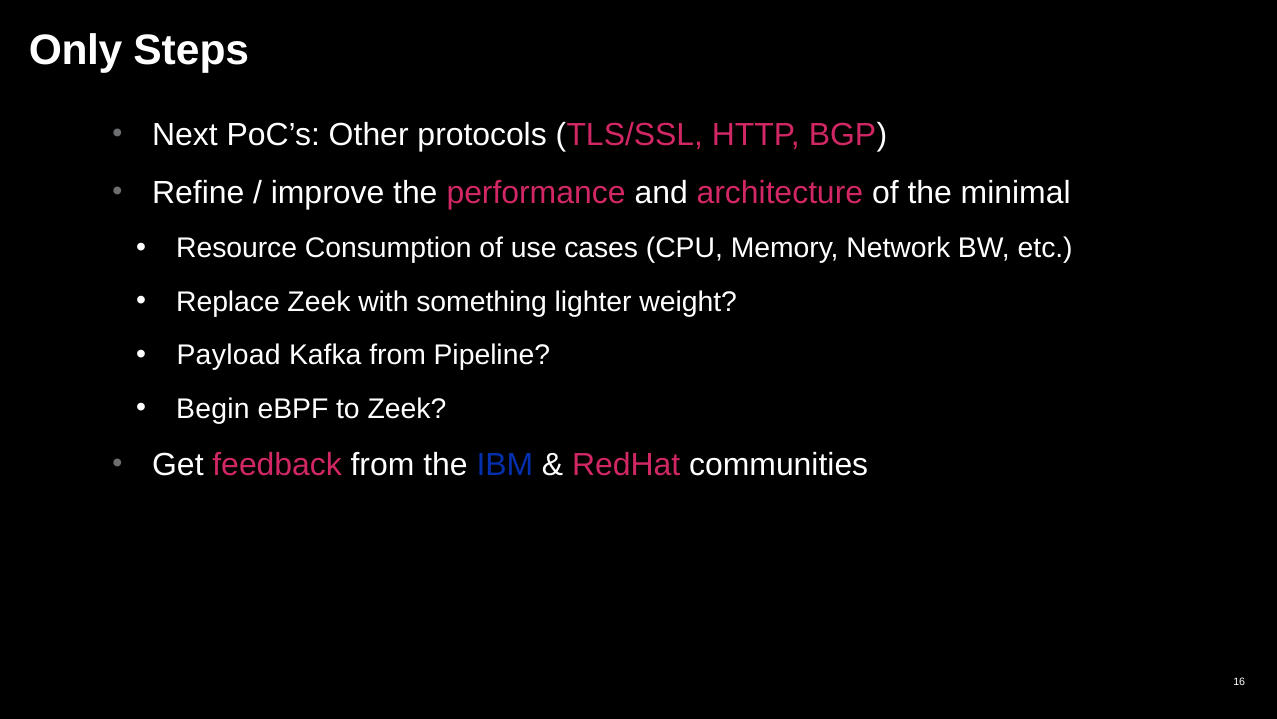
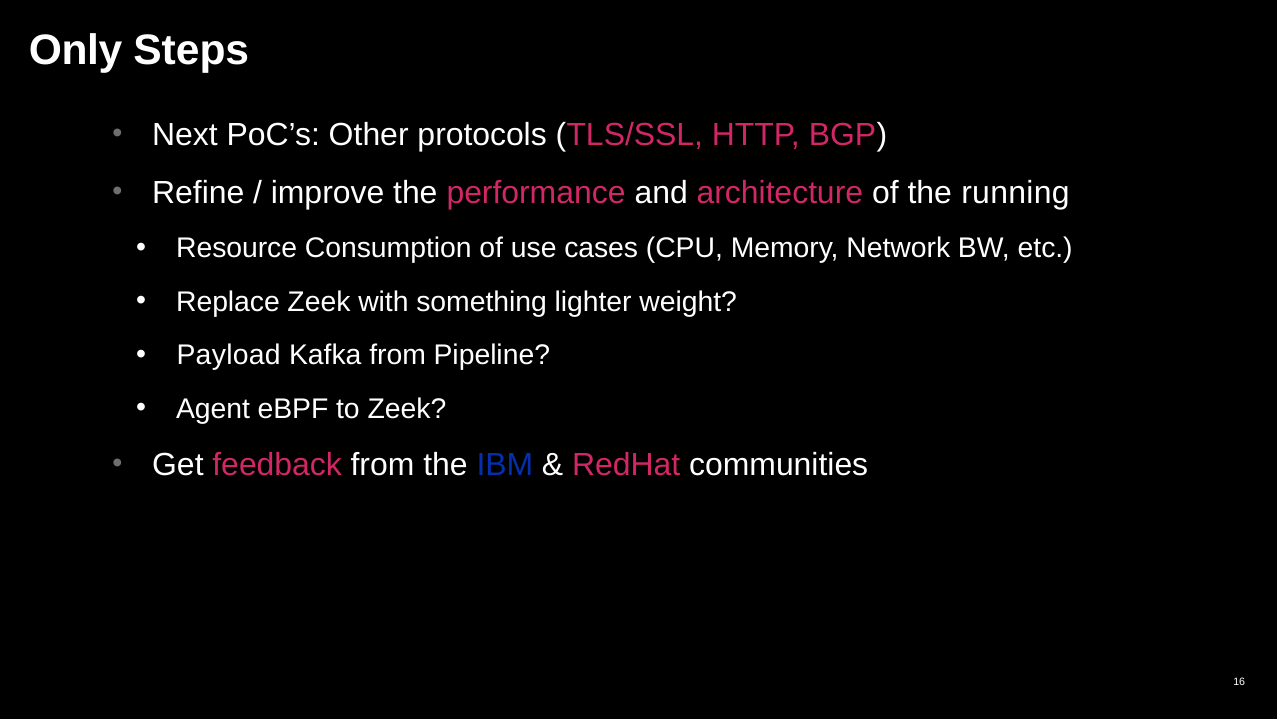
minimal: minimal -> running
Begin: Begin -> Agent
